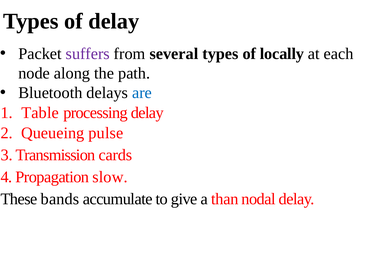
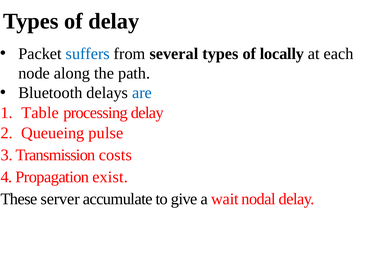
suffers colour: purple -> blue
cards: cards -> costs
slow: slow -> exist
bands: bands -> server
than: than -> wait
